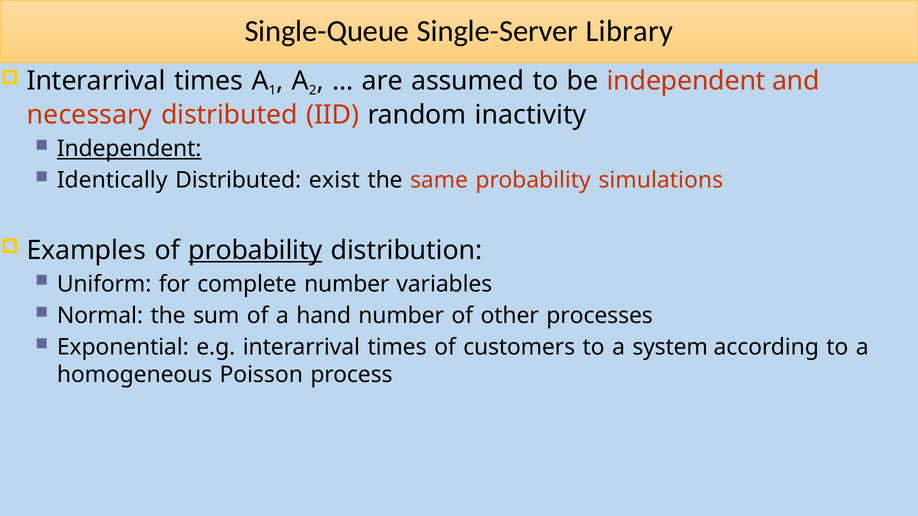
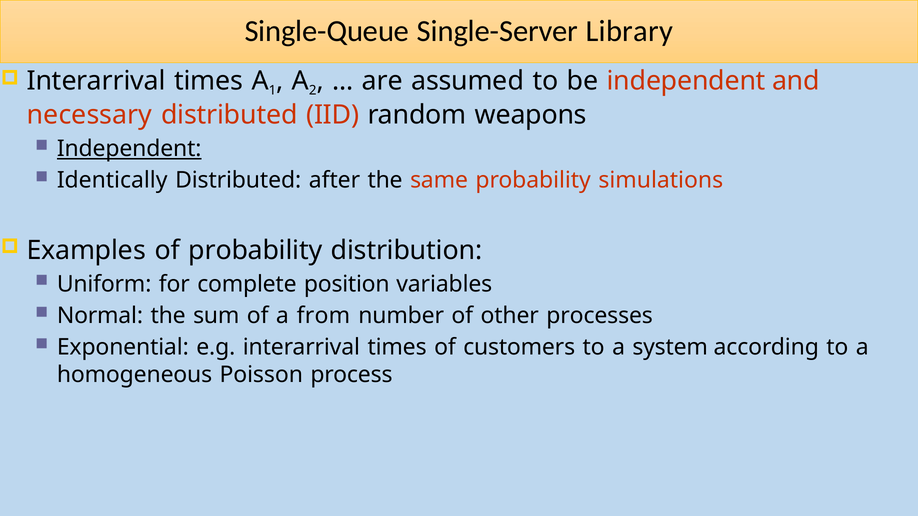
inactivity: inactivity -> weapons
exist: exist -> after
probability at (255, 250) underline: present -> none
complete number: number -> position
hand: hand -> from
